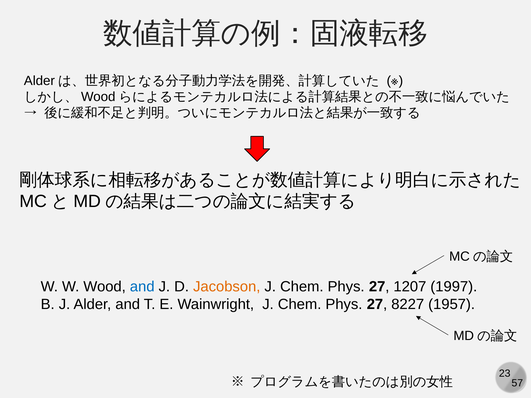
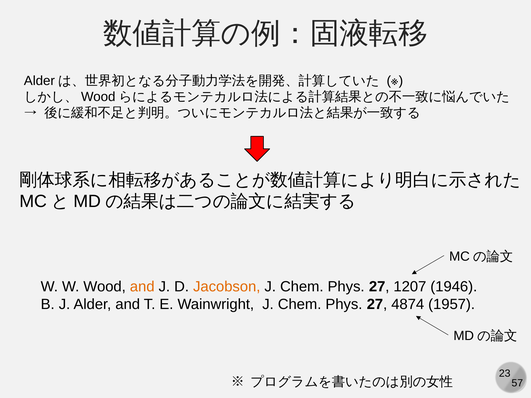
and at (142, 287) colour: blue -> orange
1997: 1997 -> 1946
8227: 8227 -> 4874
